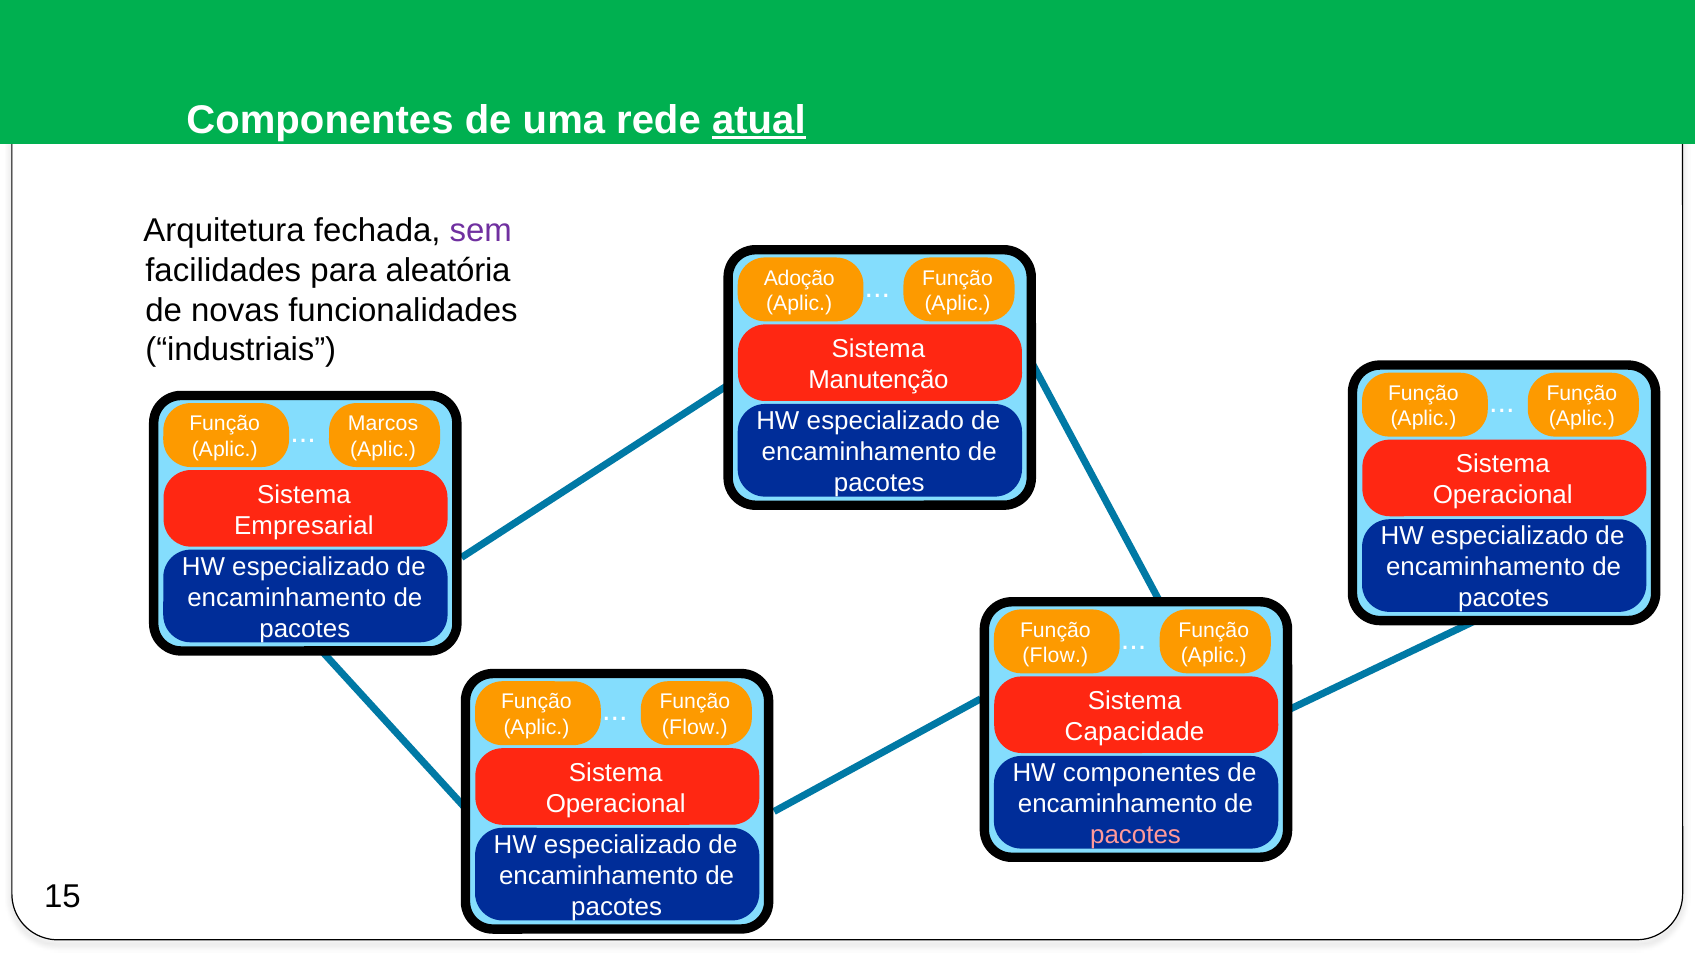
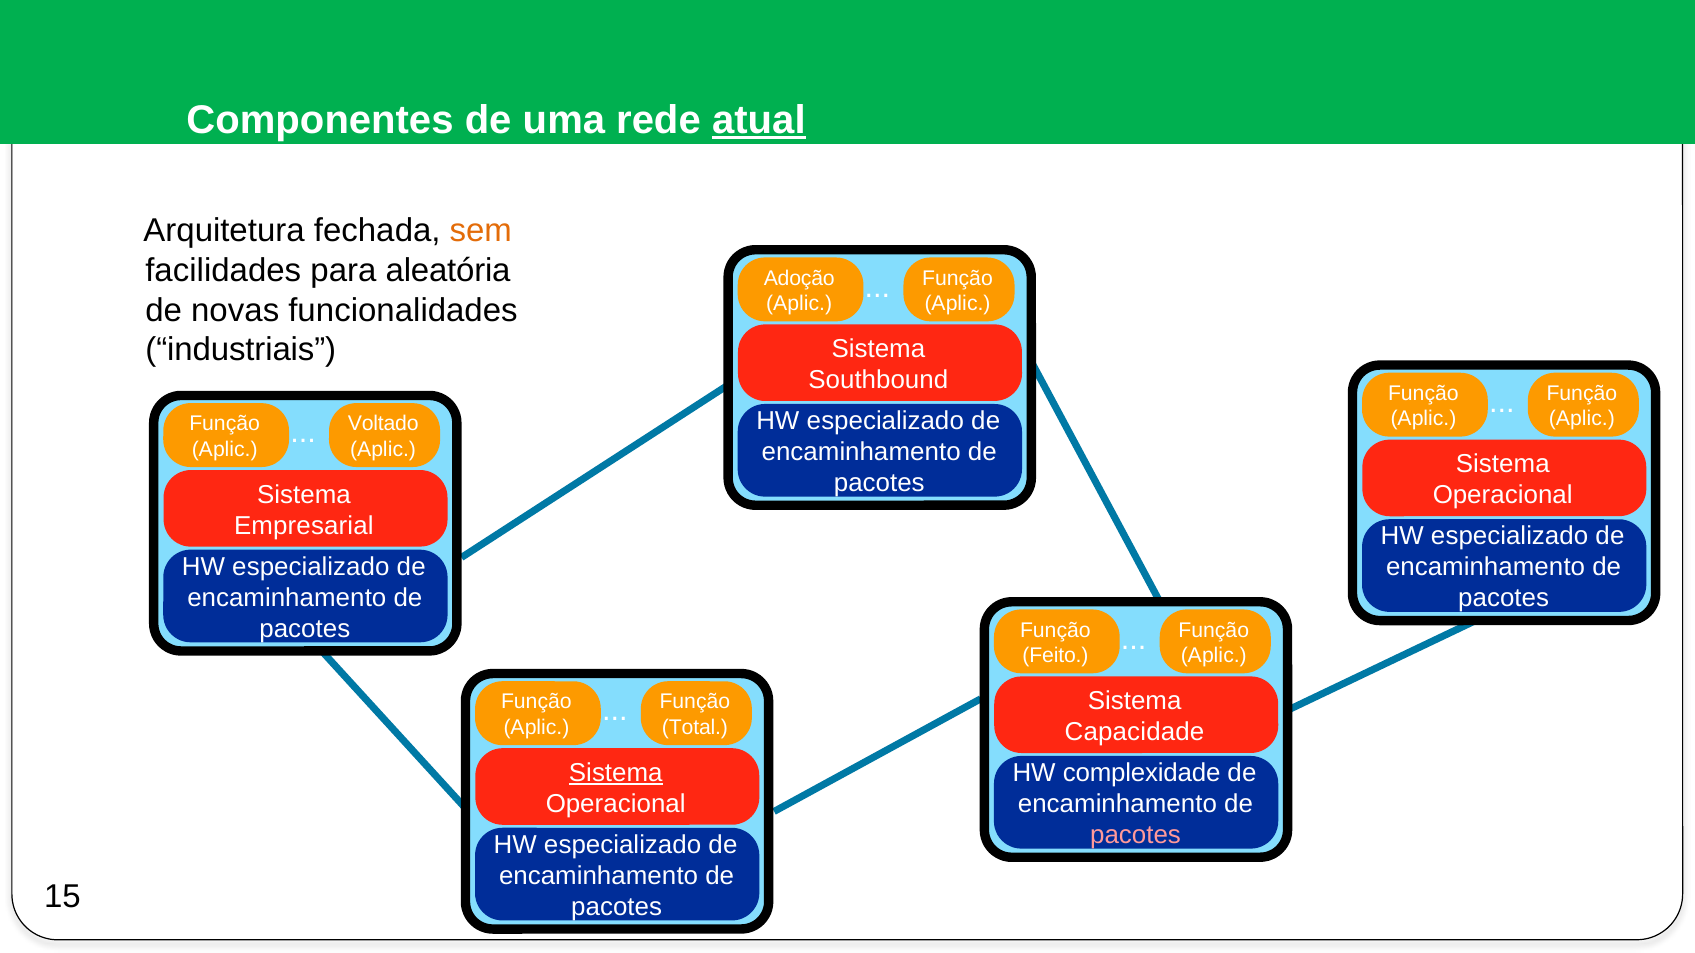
sem colour: purple -> orange
Manutenção: Manutenção -> Southbound
Marcos: Marcos -> Voltado
Flow at (1055, 656): Flow -> Feito
Flow at (695, 728): Flow -> Total
Sistema at (616, 773) underline: none -> present
HW componentes: componentes -> complexidade
